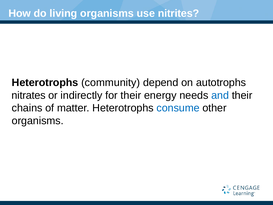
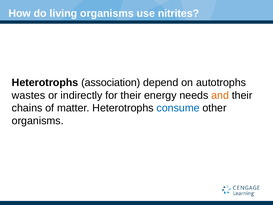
community: community -> association
nitrates: nitrates -> wastes
and colour: blue -> orange
